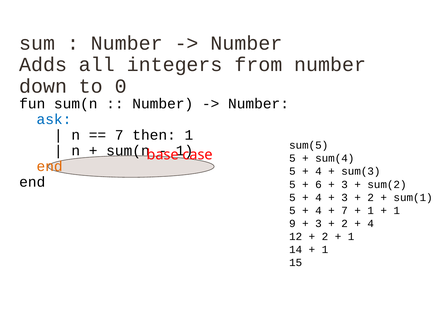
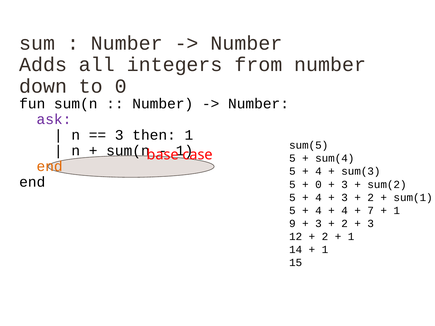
ask colour: blue -> purple
7 at (119, 135): 7 -> 3
6 at (318, 185): 6 -> 0
7 at (345, 211): 7 -> 4
1 at (371, 211): 1 -> 7
4 at (371, 224): 4 -> 3
